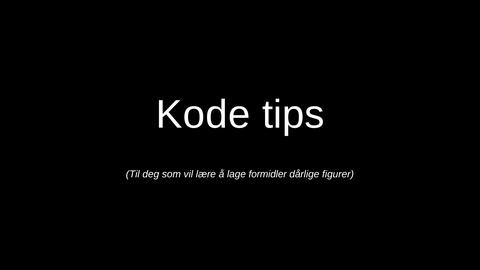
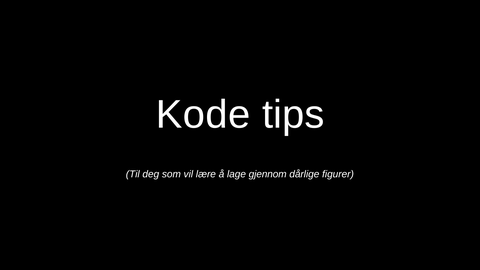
formidler: formidler -> gjennom
